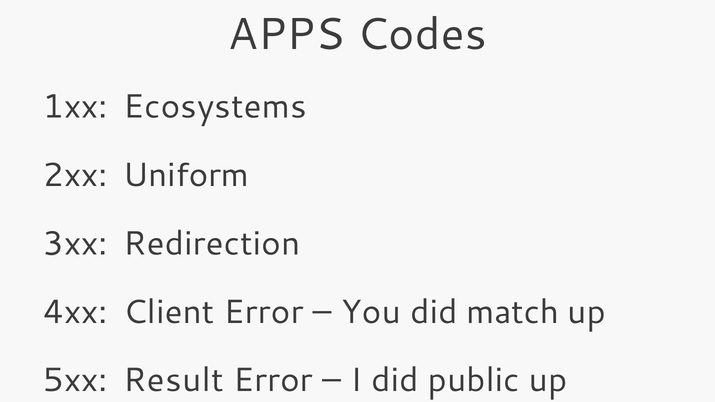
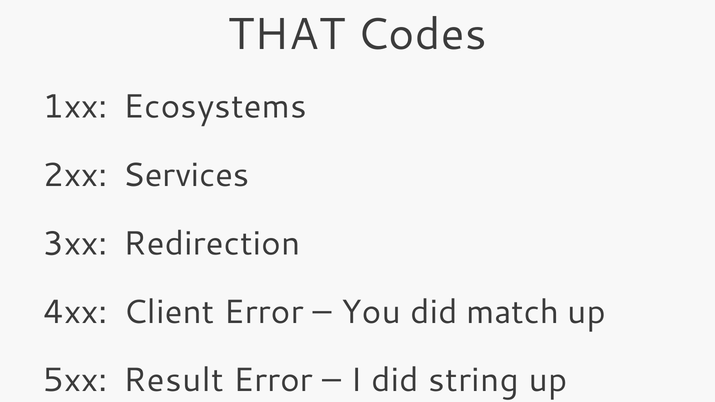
APPS: APPS -> THAT
Uniform: Uniform -> Services
public: public -> string
